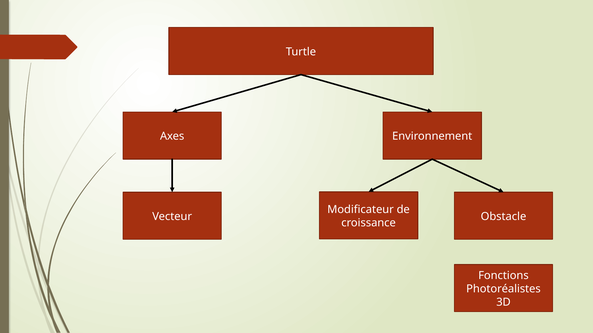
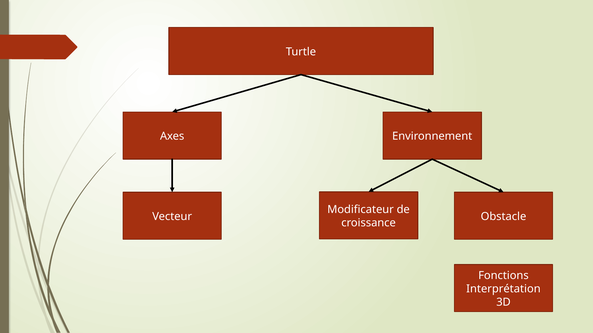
Photoréalistes: Photoréalistes -> Interprétation
